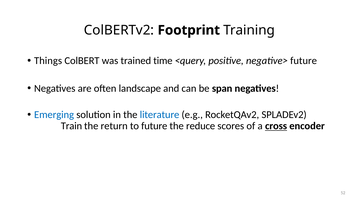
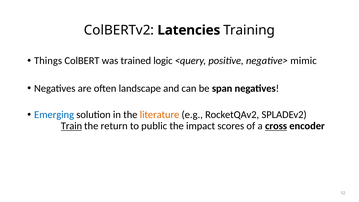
Footprint: Footprint -> Latencies
time: time -> logic
negative> future: future -> mimic
literature colour: blue -> orange
Train underline: none -> present
to future: future -> public
reduce: reduce -> impact
